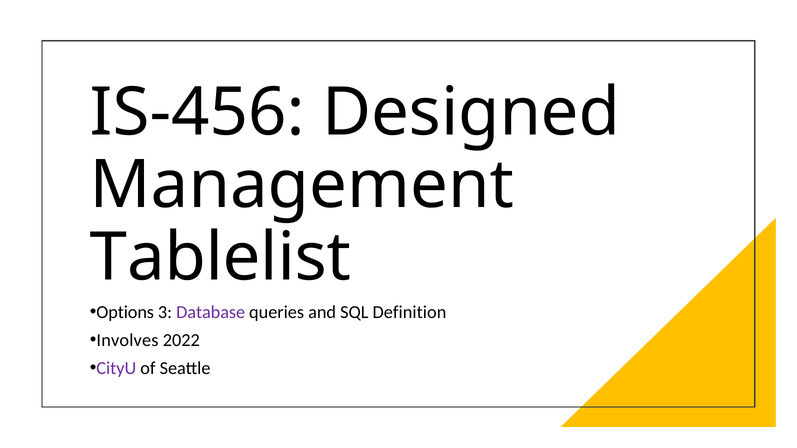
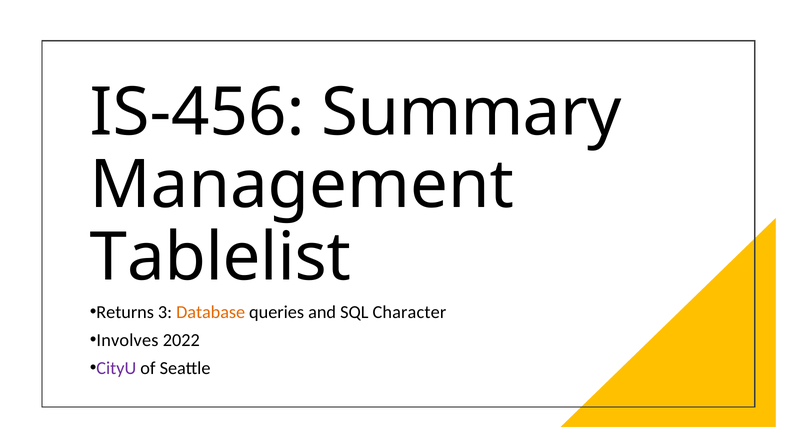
Designed: Designed -> Summary
Options: Options -> Returns
Database colour: purple -> orange
Definition: Definition -> Character
